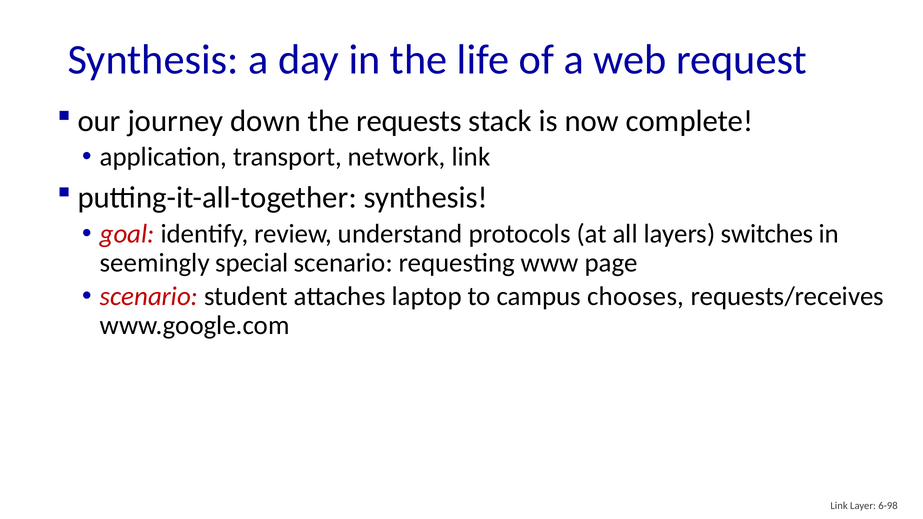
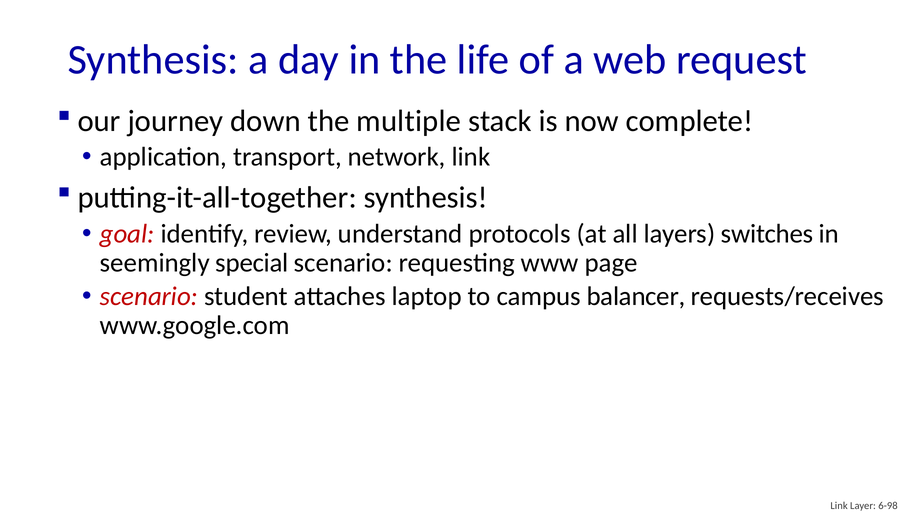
requests: requests -> multiple
chooses: chooses -> balancer
